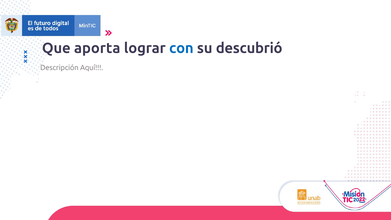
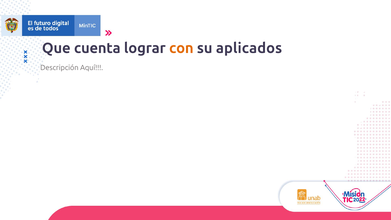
aporta: aporta -> cuenta
con colour: blue -> orange
descubrió: descubrió -> aplicados
